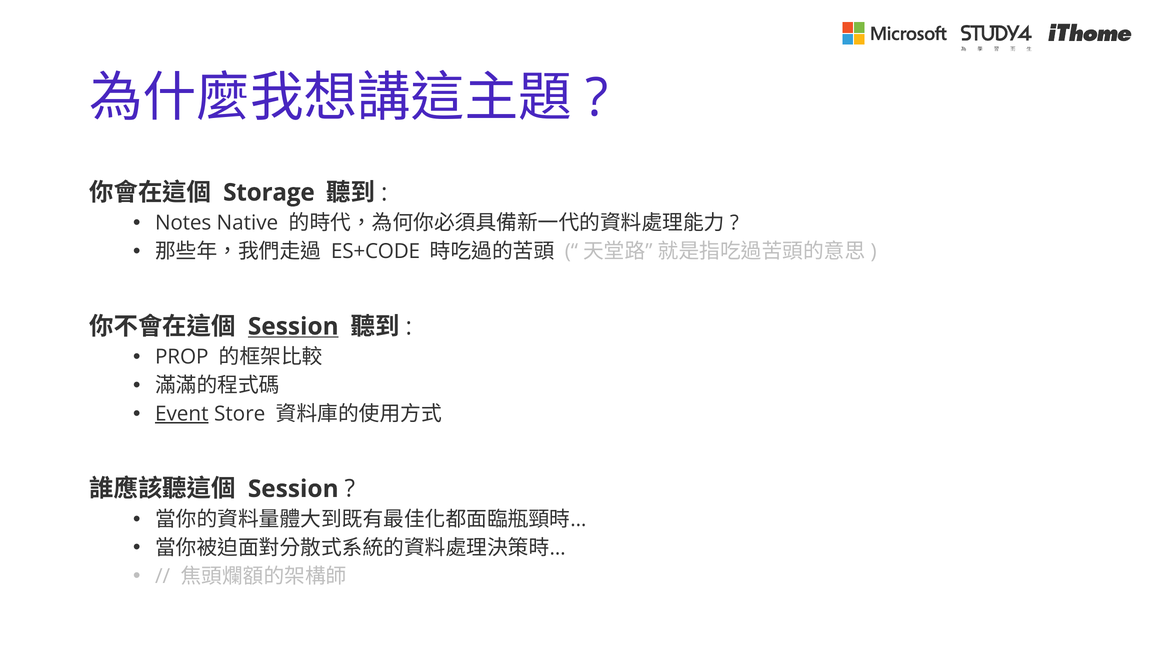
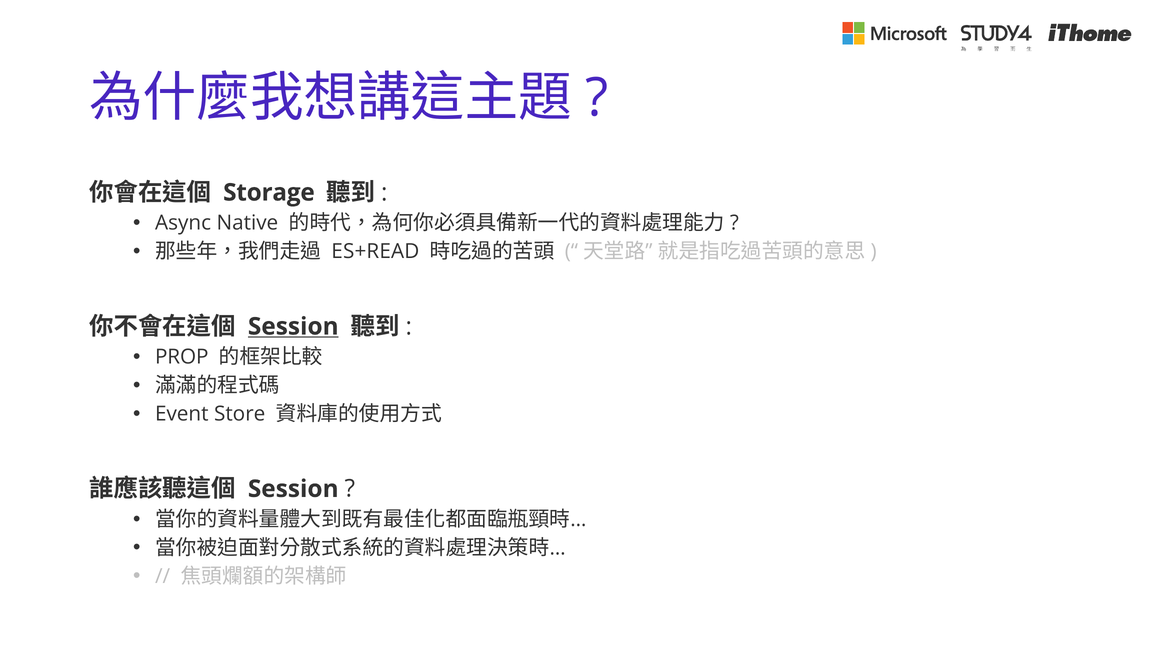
Notes: Notes -> Async
ES+CODE: ES+CODE -> ES+READ
Event underline: present -> none
